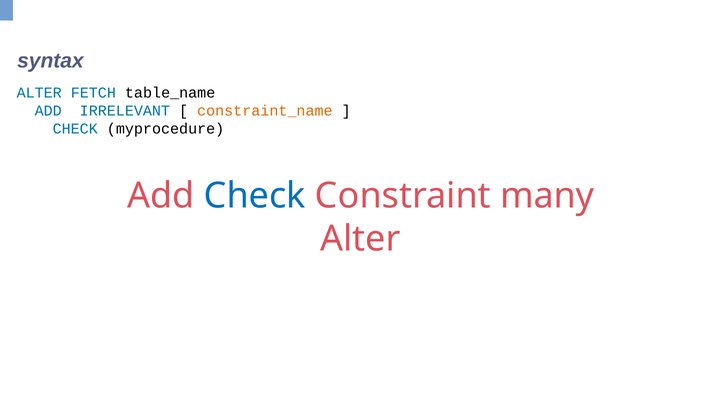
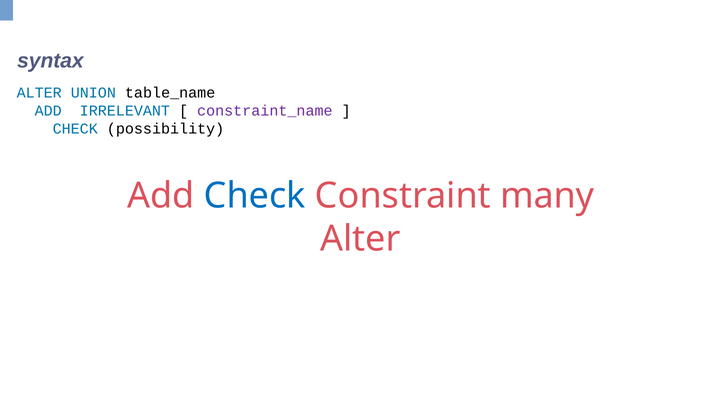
FETCH: FETCH -> UNION
constraint_name colour: orange -> purple
myprocedure: myprocedure -> possibility
